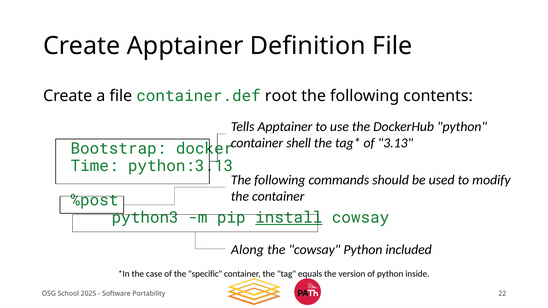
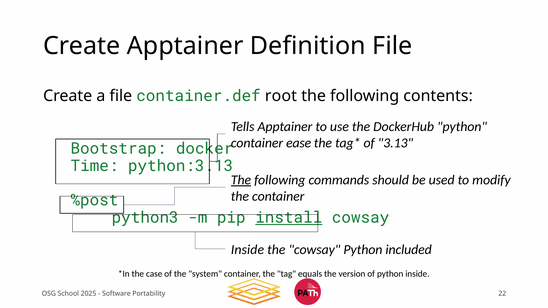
shell: shell -> ease
The at (241, 180) underline: none -> present
Along at (247, 250): Along -> Inside
specific: specific -> system
